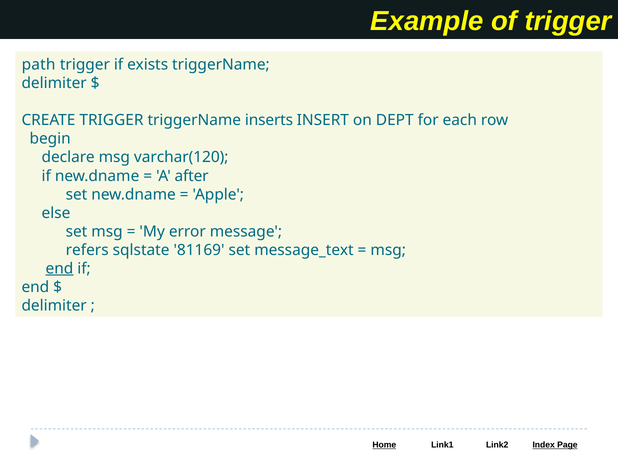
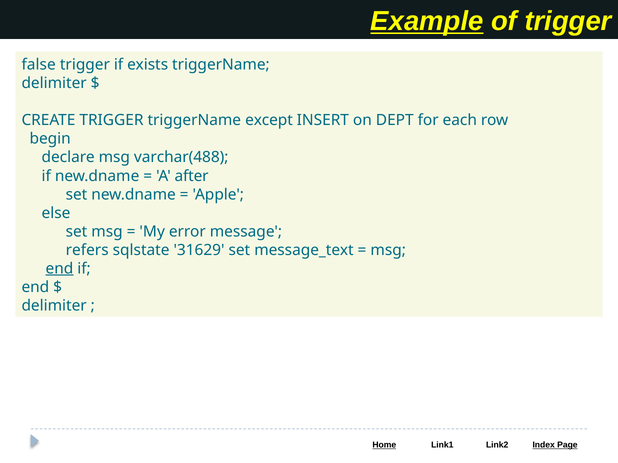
Example underline: none -> present
path: path -> false
inserts: inserts -> except
varchar(120: varchar(120 -> varchar(488
81169: 81169 -> 31629
